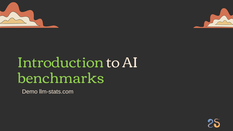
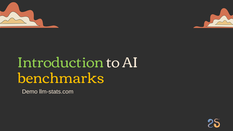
benchmarks colour: light green -> yellow
